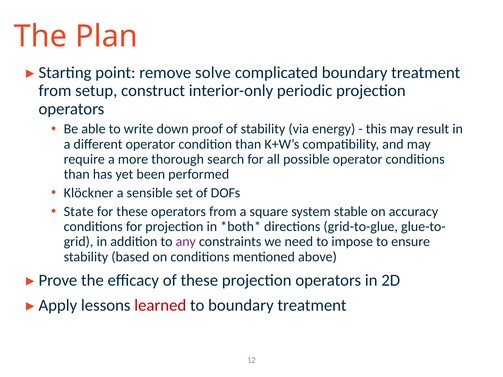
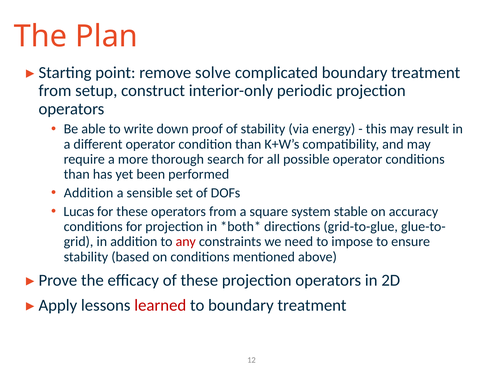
Klöckner at (89, 193): Klöckner -> Addition
State: State -> Lucas
any colour: purple -> red
